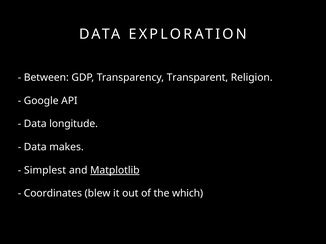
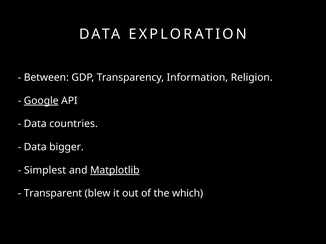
Transparent: Transparent -> Information
Google underline: none -> present
longitude: longitude -> countries
makes: makes -> bigger
Coordinates: Coordinates -> Transparent
